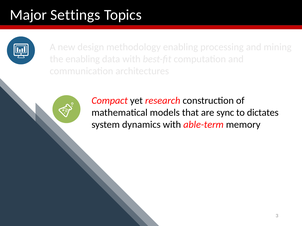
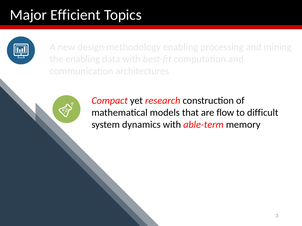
Settings: Settings -> Efficient
sync: sync -> flow
dictates: dictates -> difficult
